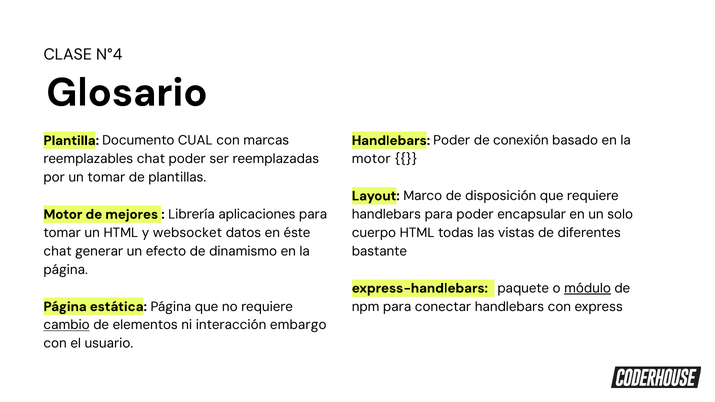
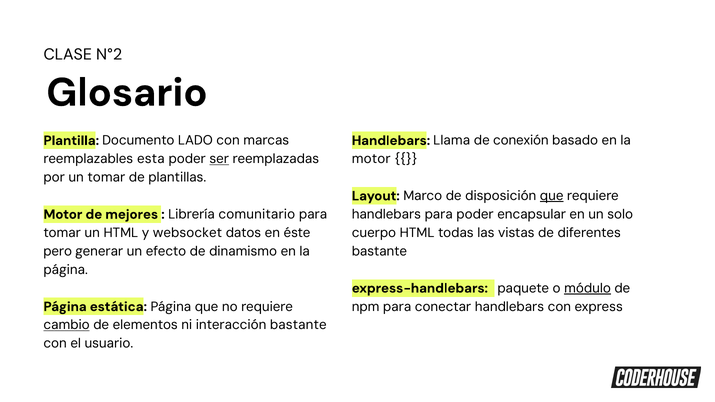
N°4: N°4 -> N°2
CUAL: CUAL -> LADO
Handlebars Poder: Poder -> Llama
reemplazables chat: chat -> esta
ser underline: none -> present
que at (552, 196) underline: none -> present
aplicaciones: aplicaciones -> comunitario
chat at (58, 251): chat -> pero
interacción embargo: embargo -> bastante
